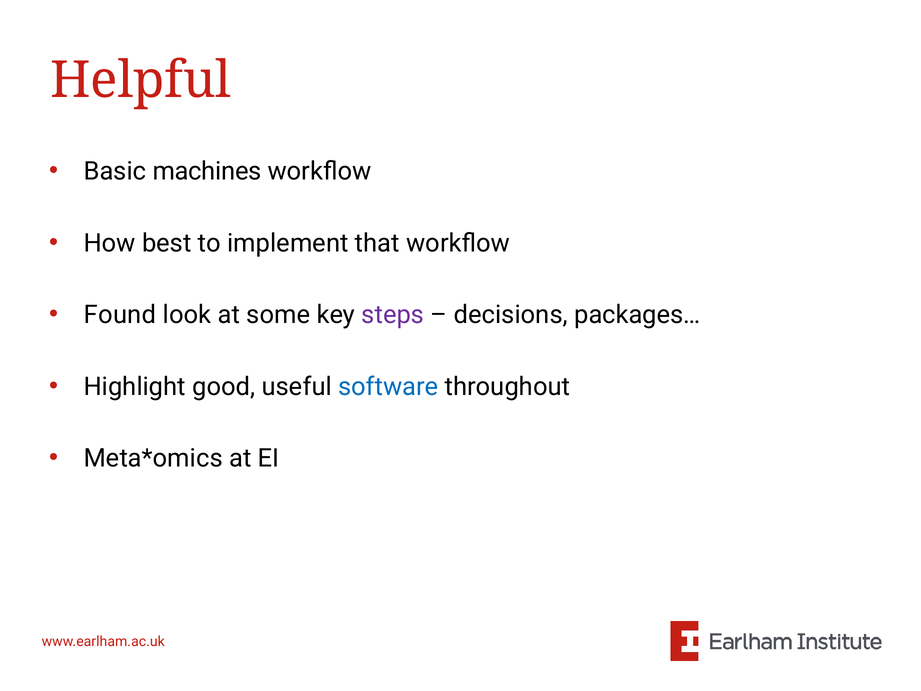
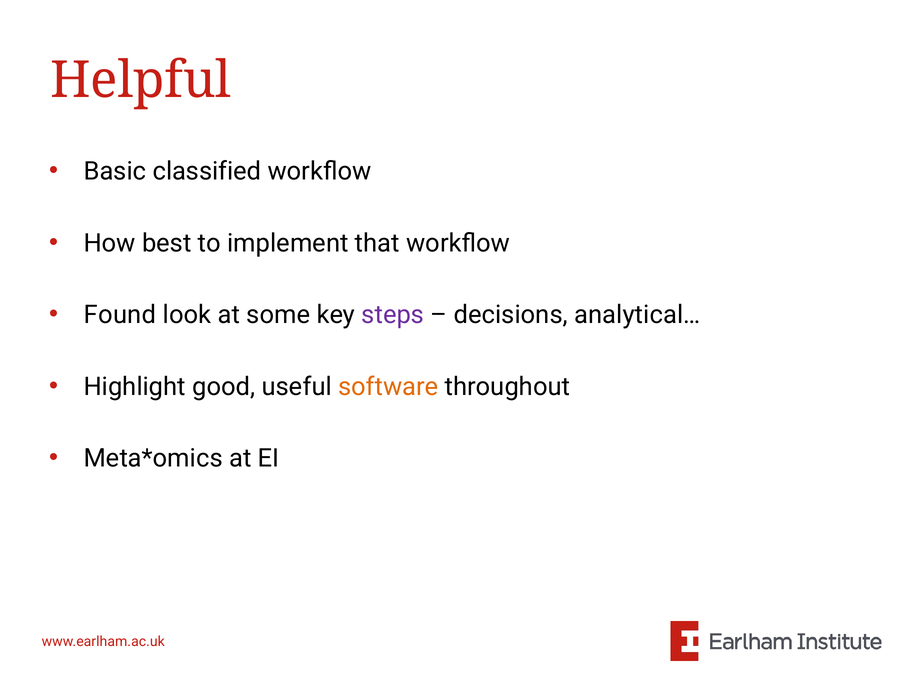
machines: machines -> classified
packages…: packages… -> analytical…
software colour: blue -> orange
